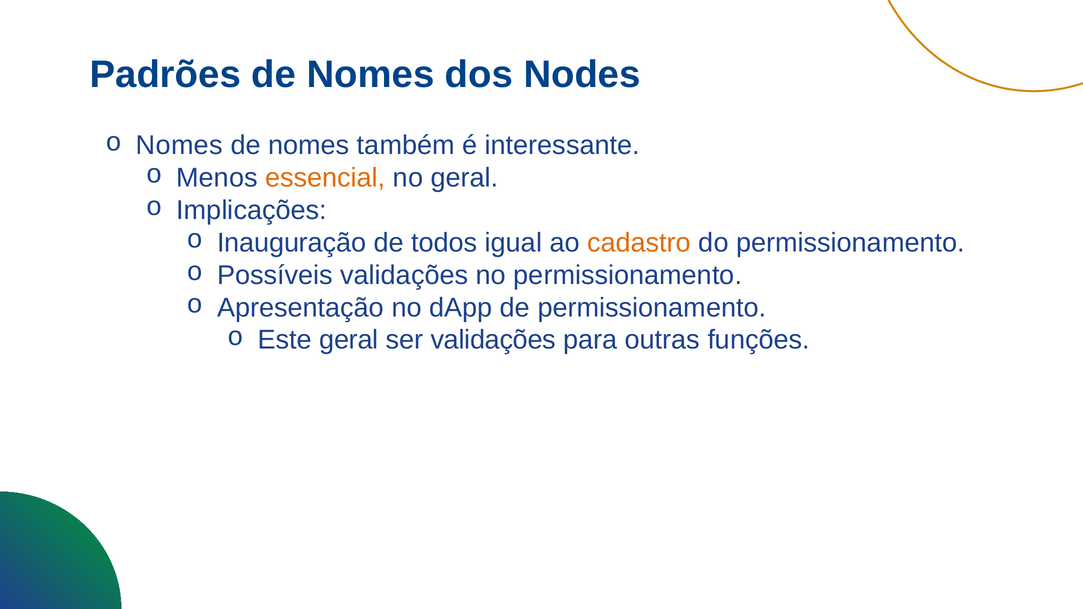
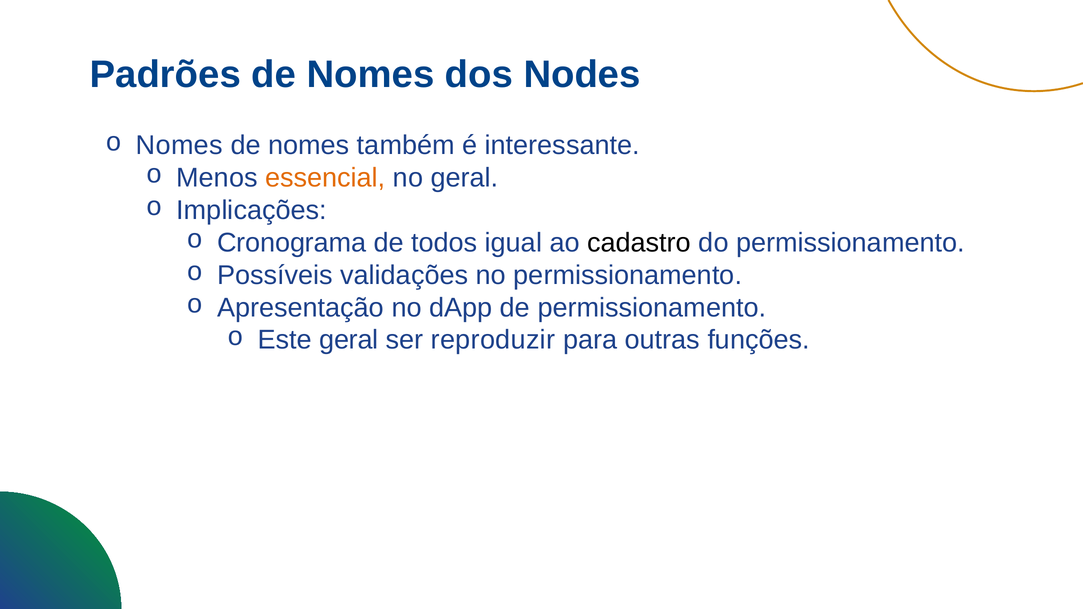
Inauguração: Inauguração -> Cronograma
cadastro colour: orange -> black
ser validações: validações -> reproduzir
